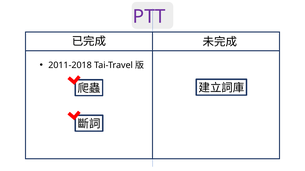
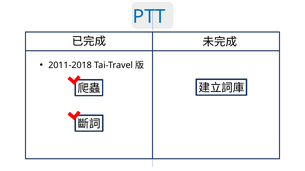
PTT colour: purple -> blue
